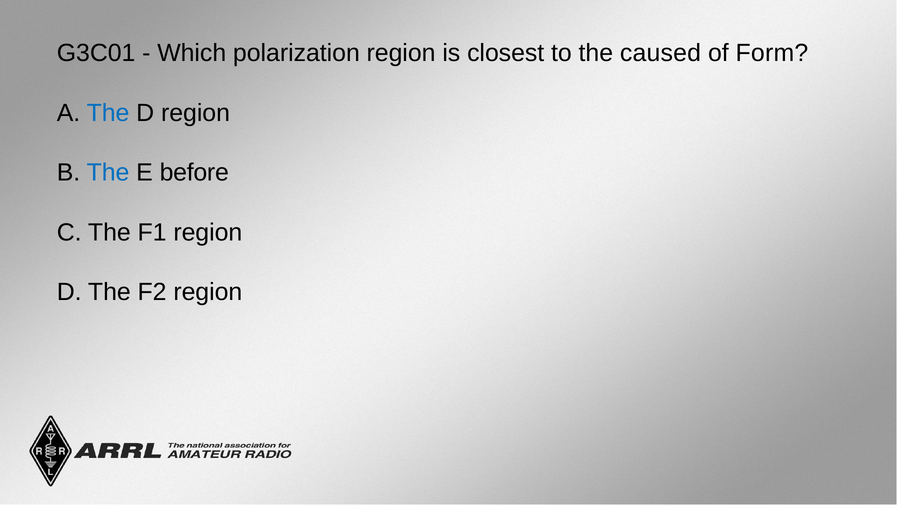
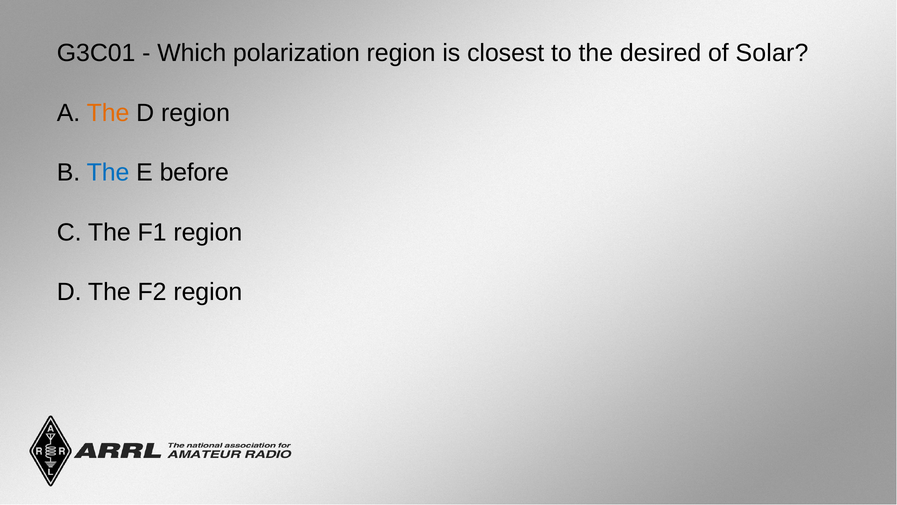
caused: caused -> desired
Form: Form -> Solar
The at (108, 113) colour: blue -> orange
